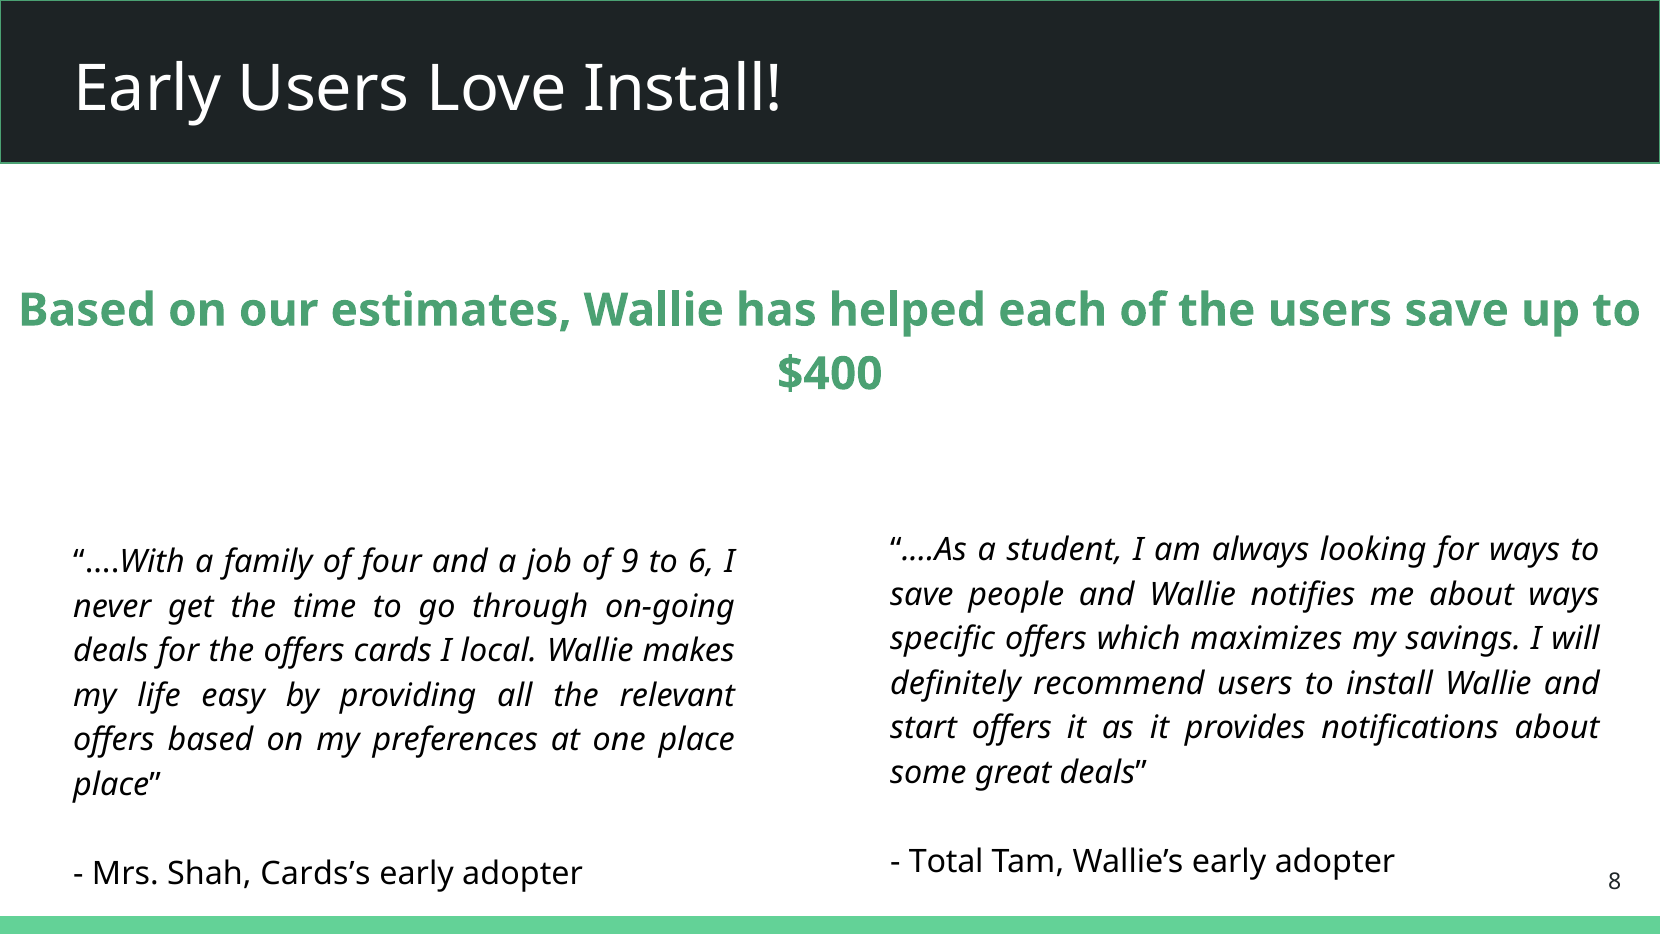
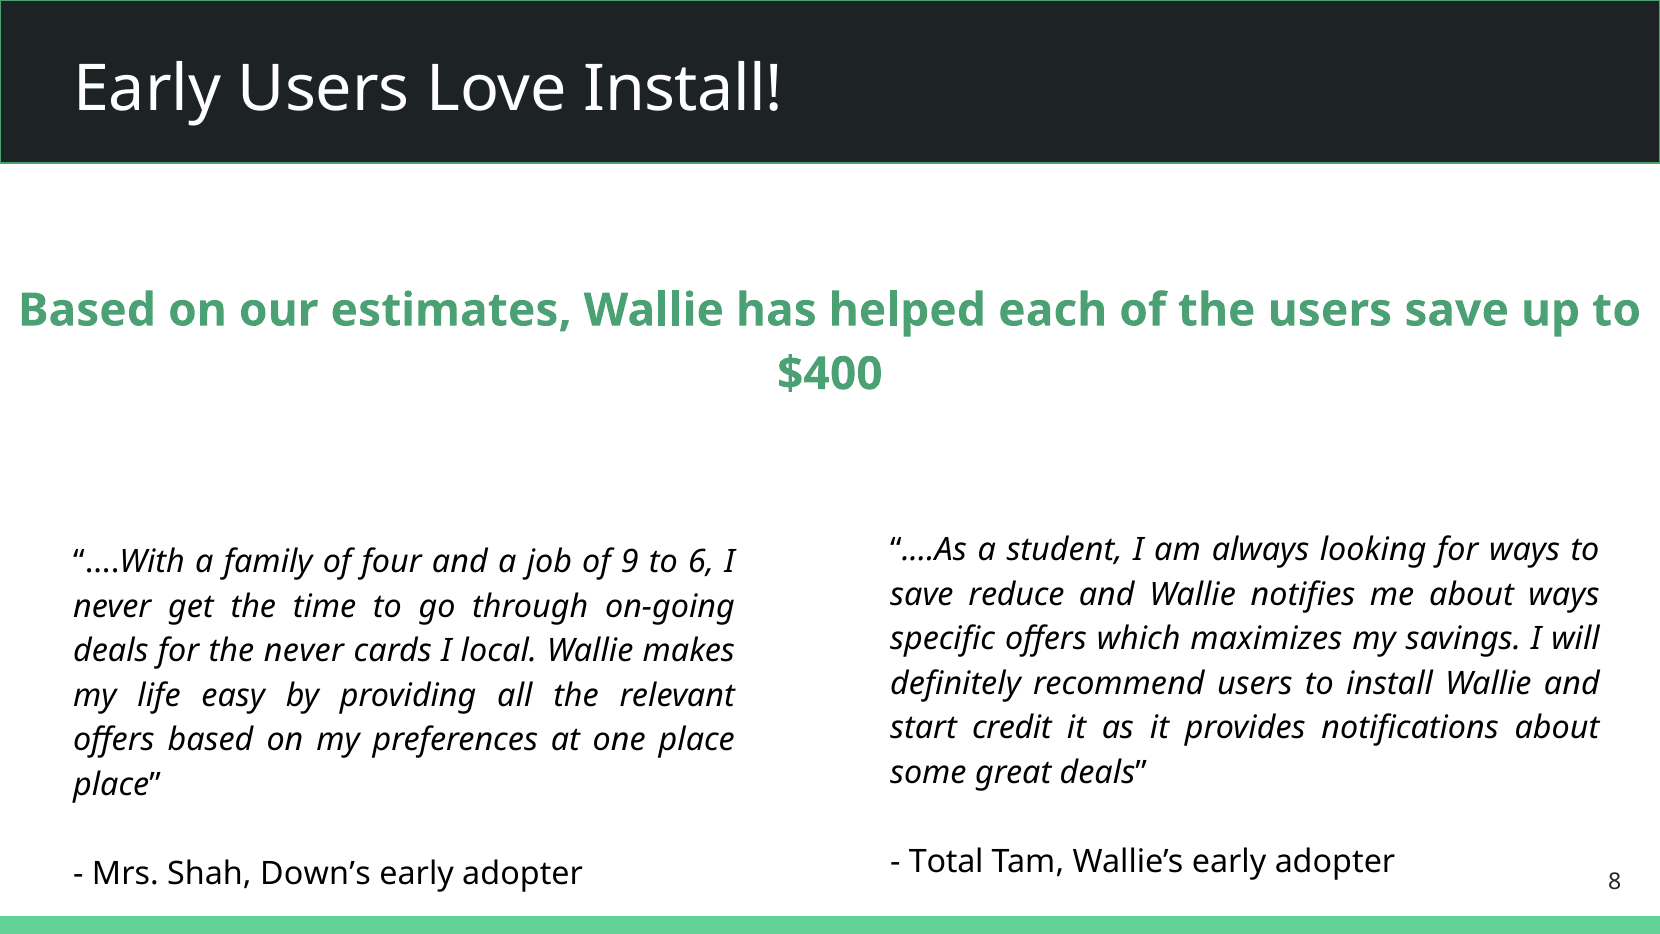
people: people -> reduce
the offers: offers -> never
start offers: offers -> credit
Cards’s: Cards’s -> Down’s
